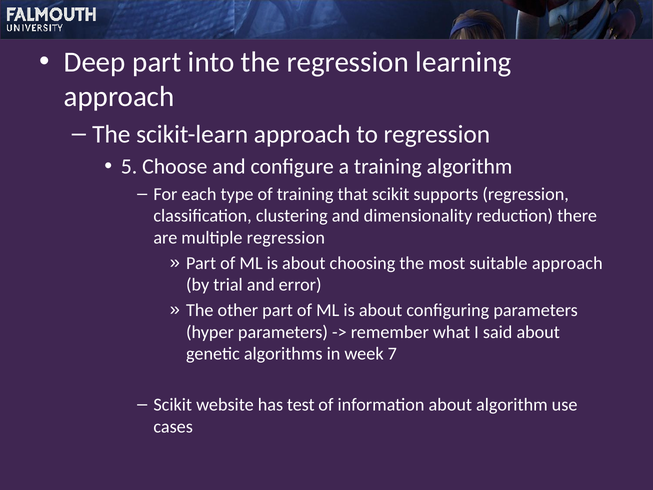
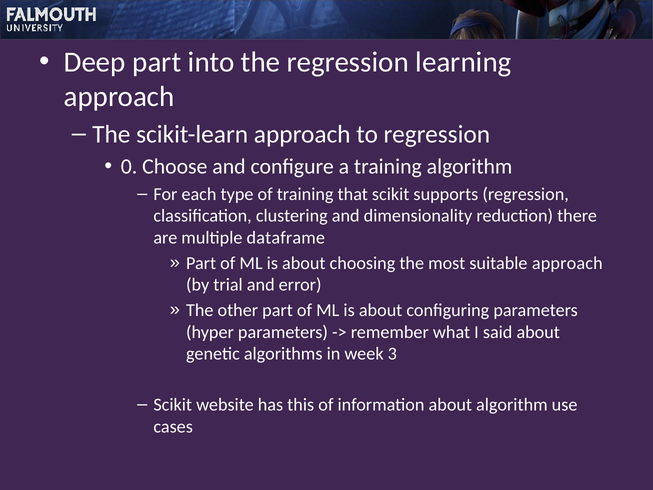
5: 5 -> 0
multiple regression: regression -> dataframe
7: 7 -> 3
test: test -> this
